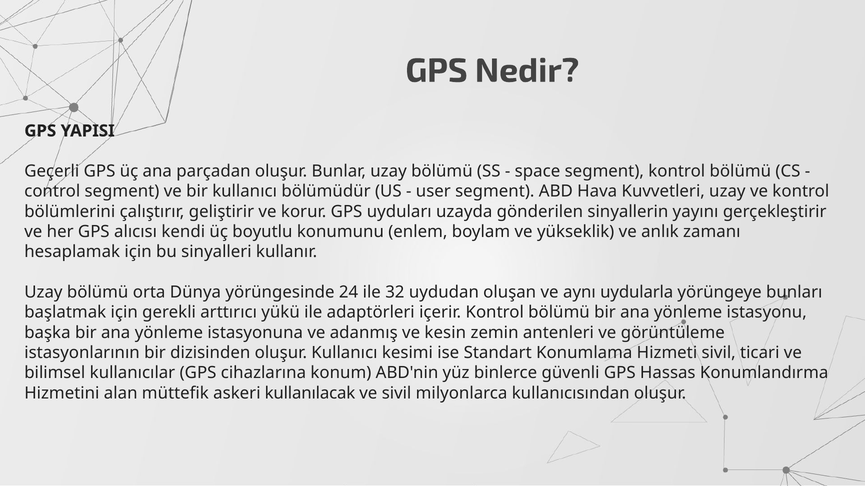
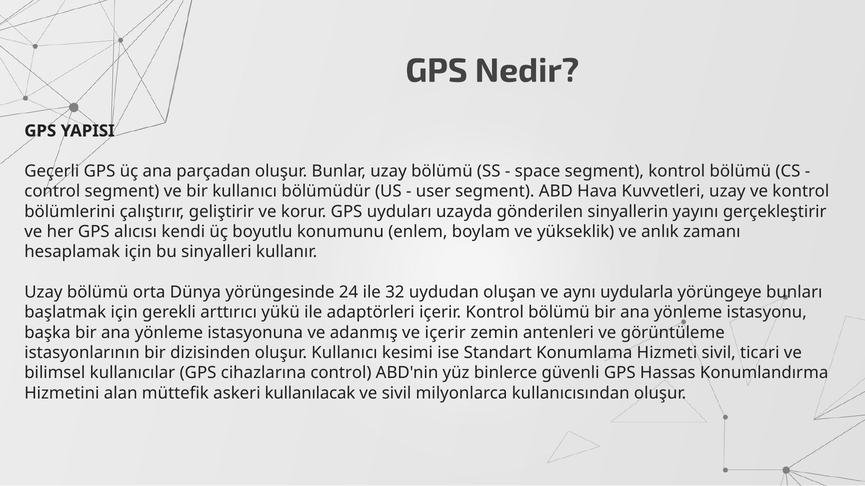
ve kesin: kesin -> içerir
cihazlarına konum: konum -> control
